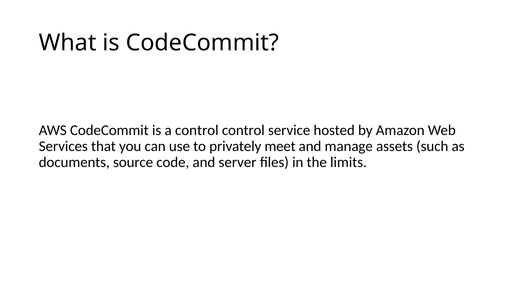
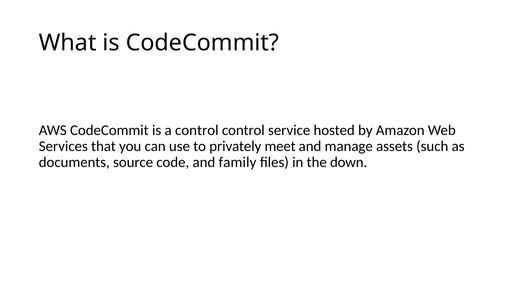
server: server -> family
limits: limits -> down
